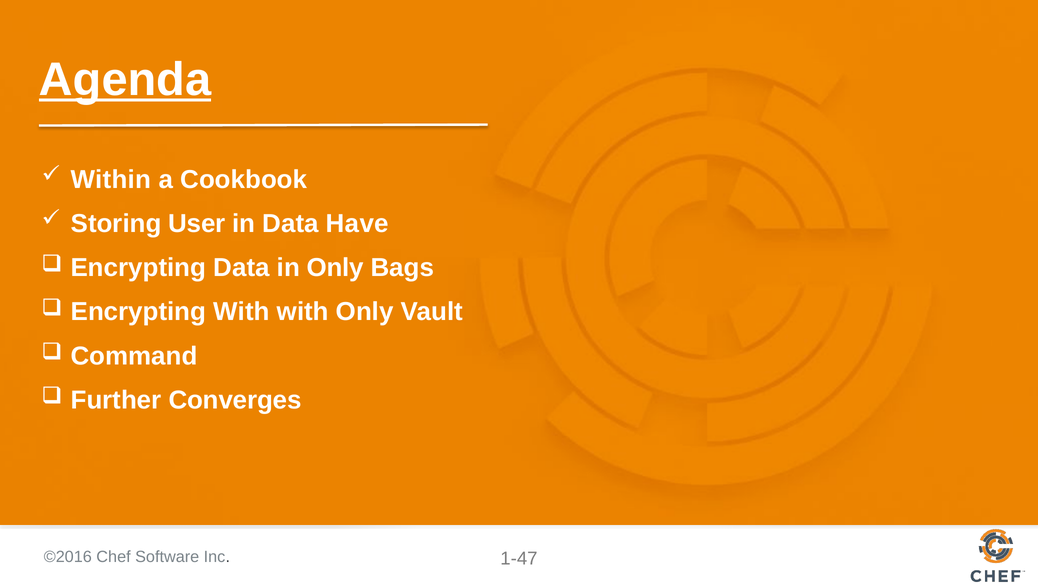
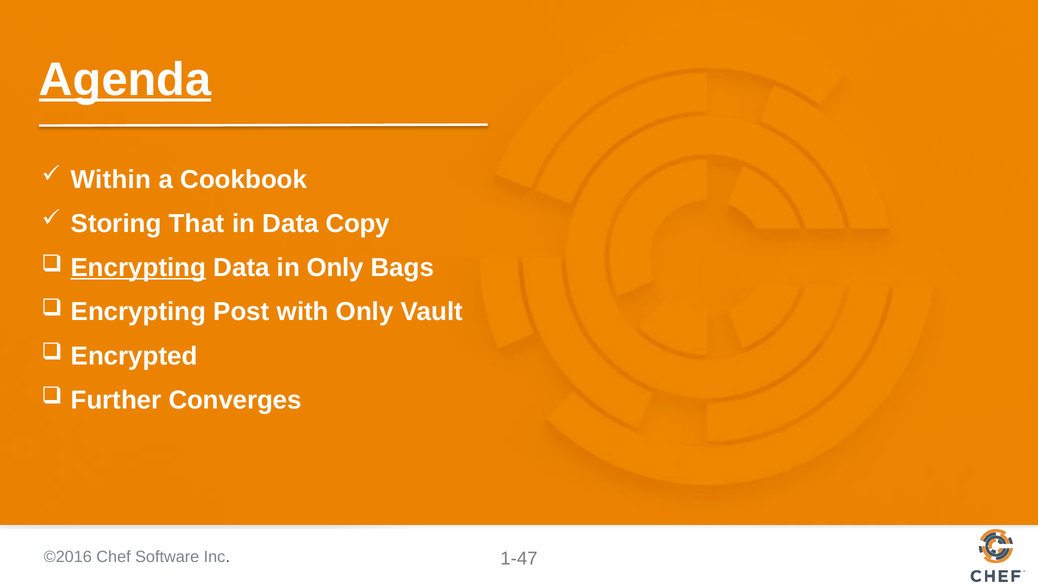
User: User -> That
Have: Have -> Copy
Encrypting at (138, 268) underline: none -> present
Encrypting With: With -> Post
Command: Command -> Encrypted
